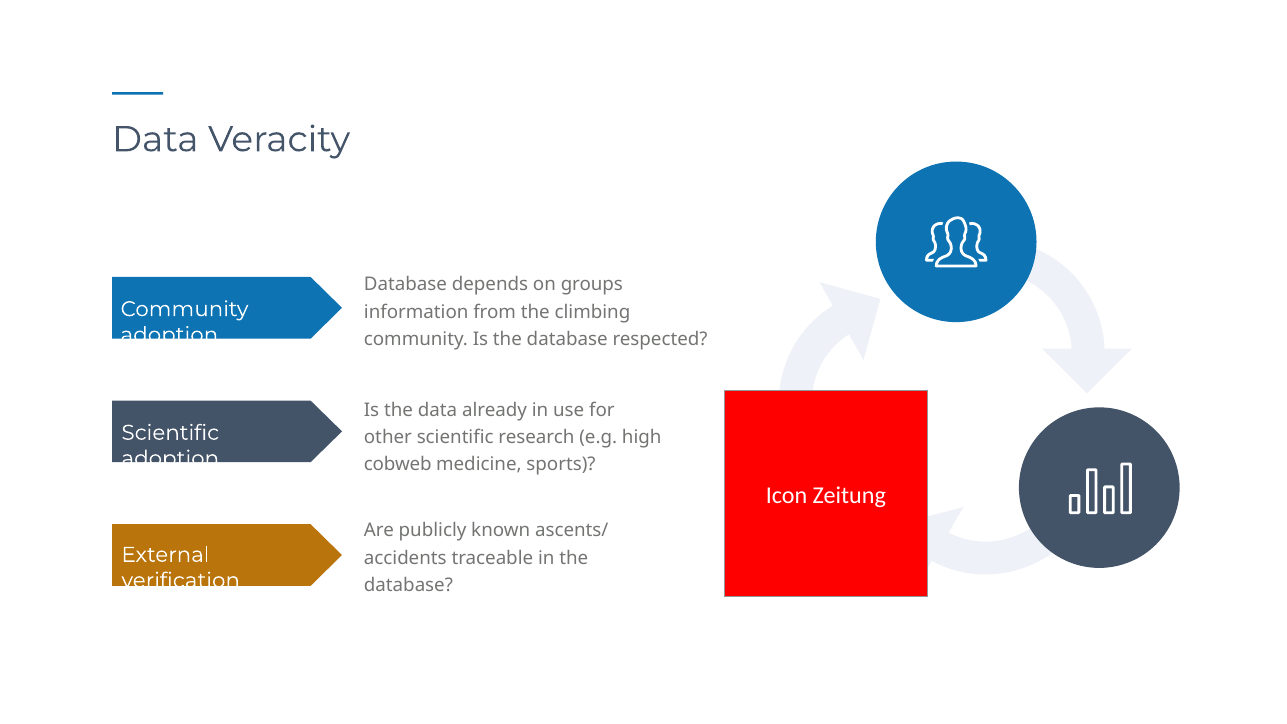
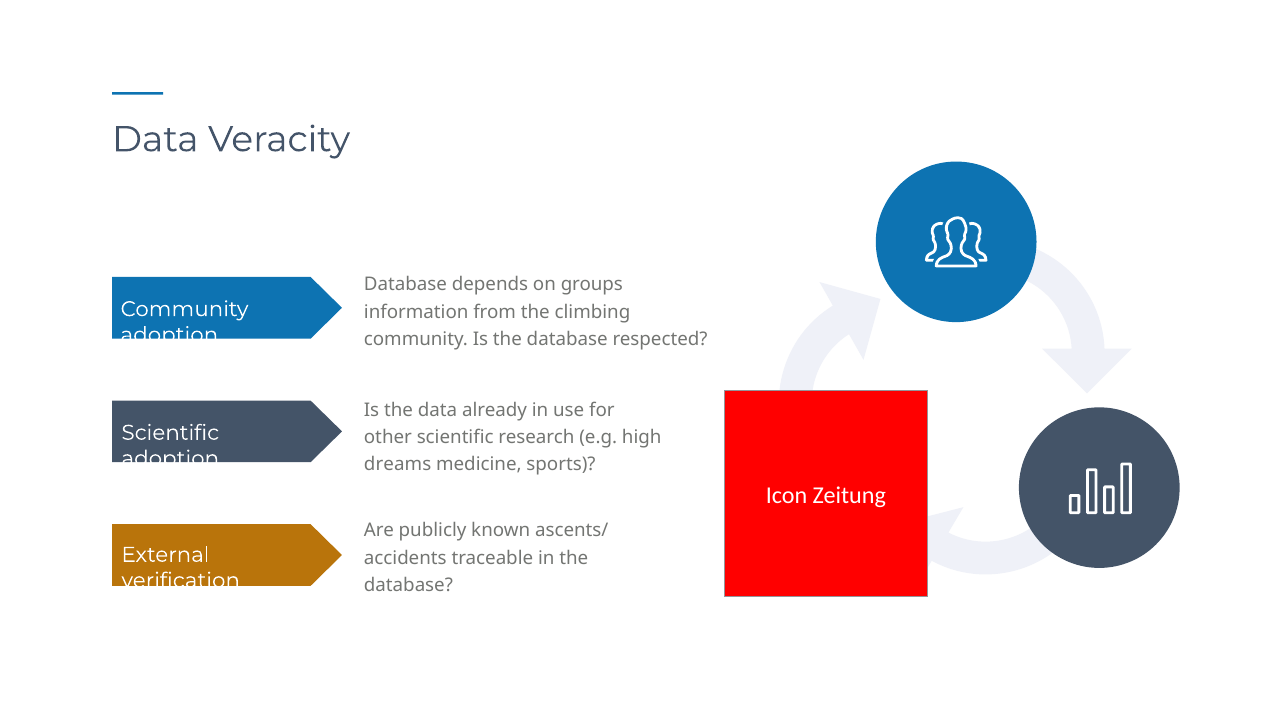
cobweb: cobweb -> dreams
